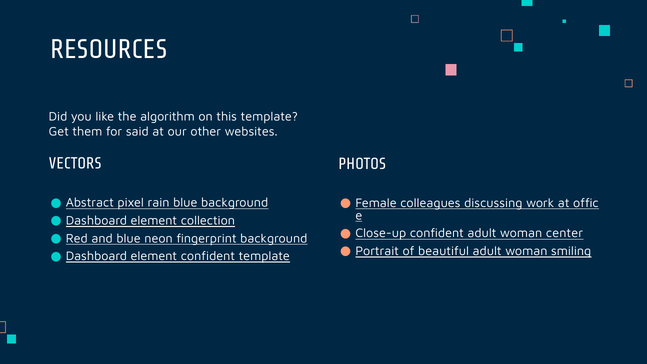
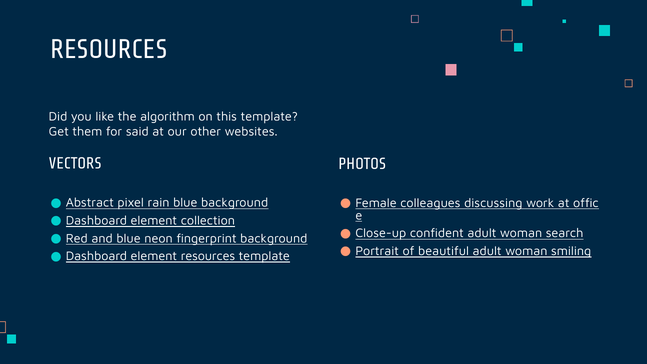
center: center -> search
element confident: confident -> resources
